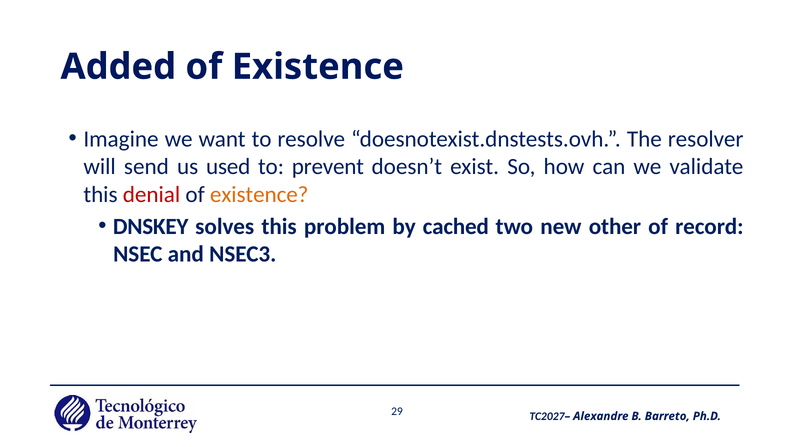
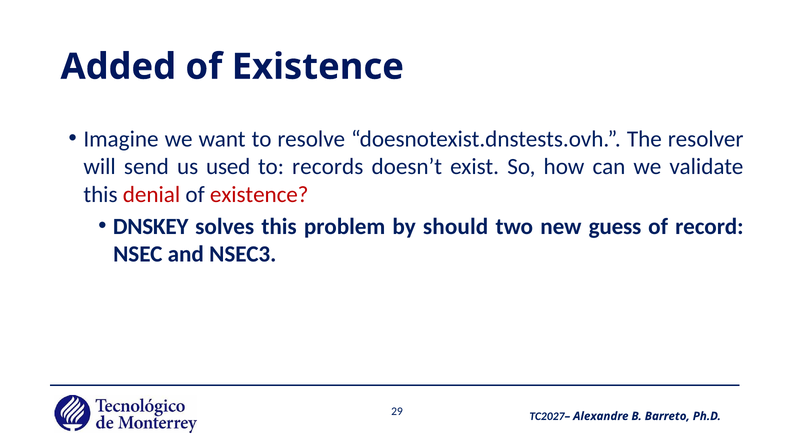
prevent: prevent -> records
existence at (259, 194) colour: orange -> red
cached: cached -> should
other: other -> guess
